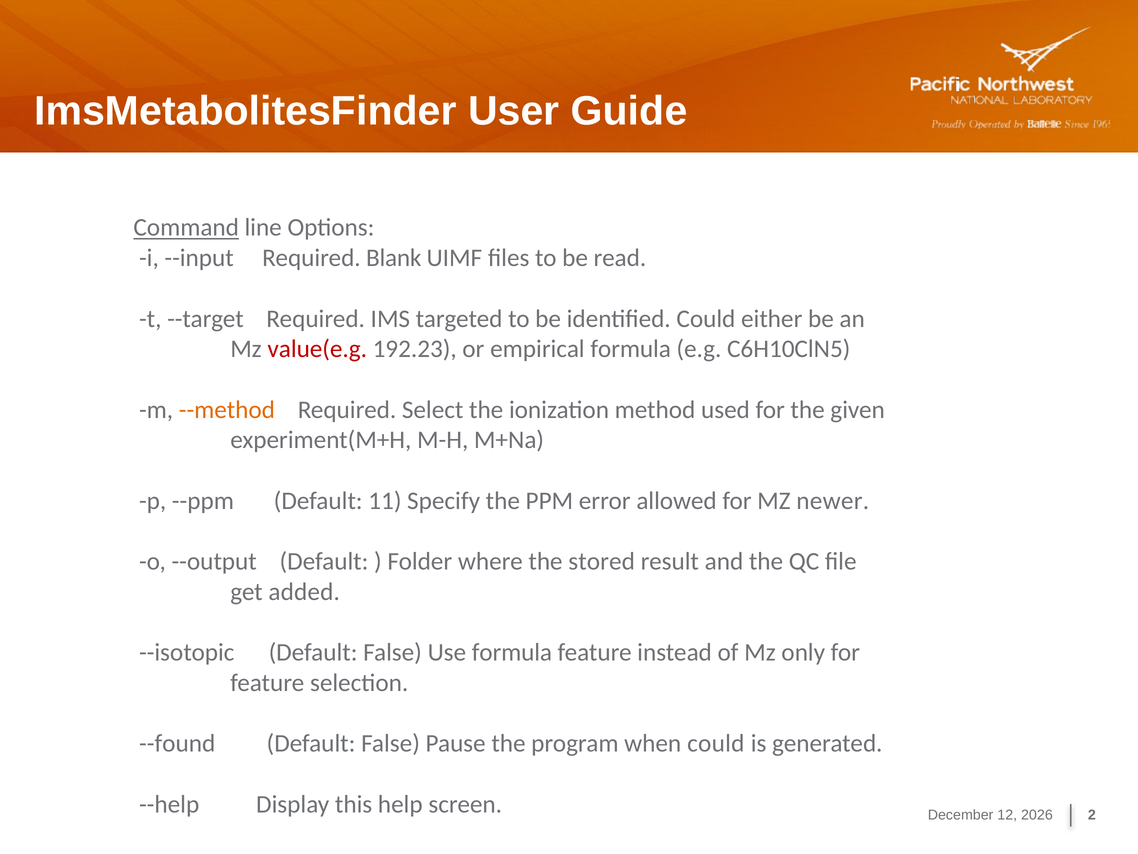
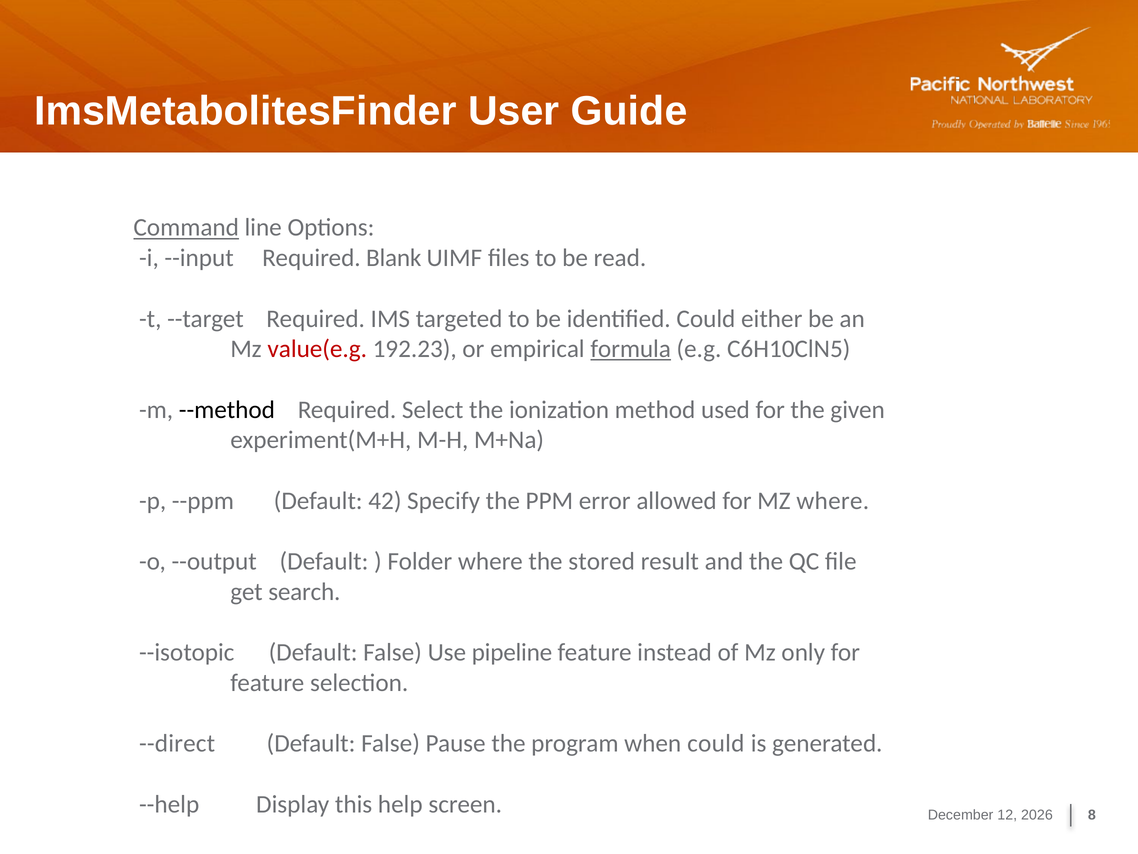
formula at (631, 349) underline: none -> present
--method colour: orange -> black
11: 11 -> 42
MZ newer: newer -> where
added: added -> search
Use formula: formula -> pipeline
--found: --found -> --direct
2: 2 -> 8
